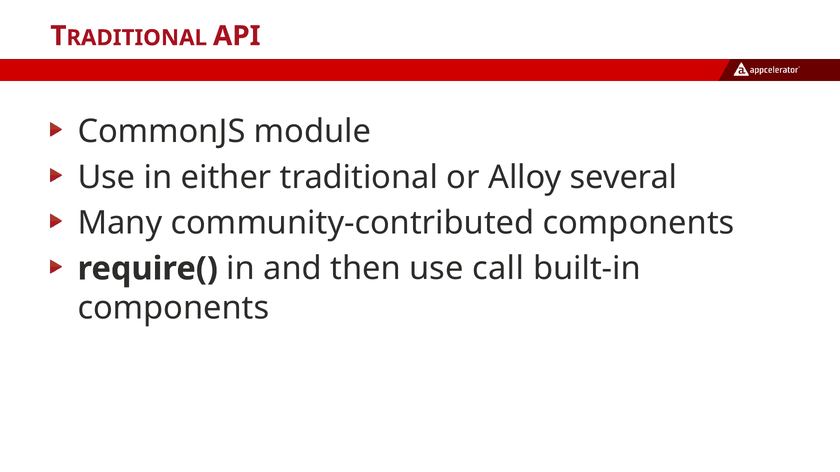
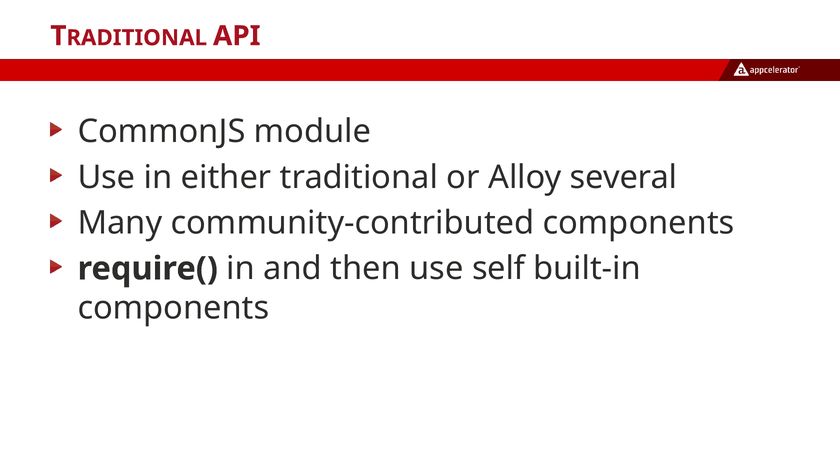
call: call -> self
